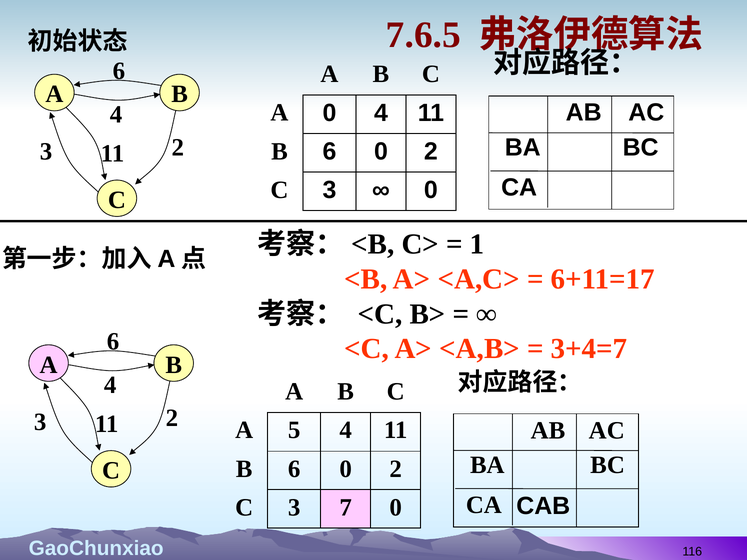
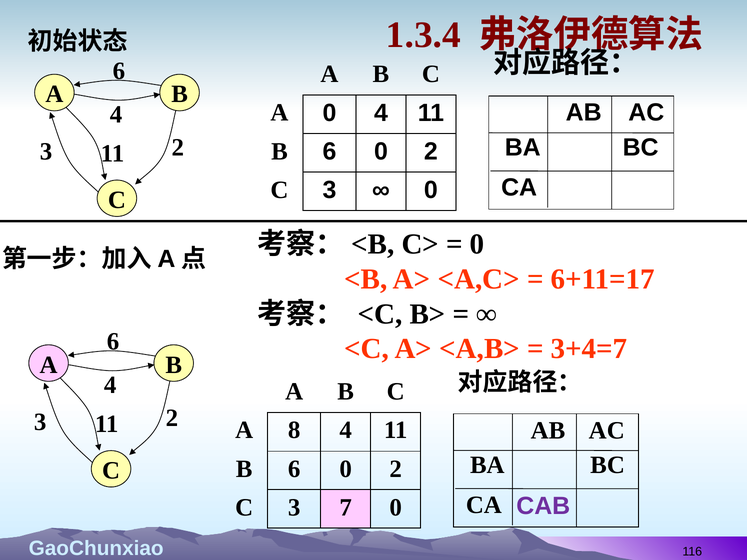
7.6.5: 7.6.5 -> 1.3.4
1 at (477, 244): 1 -> 0
5: 5 -> 8
CAB colour: black -> purple
